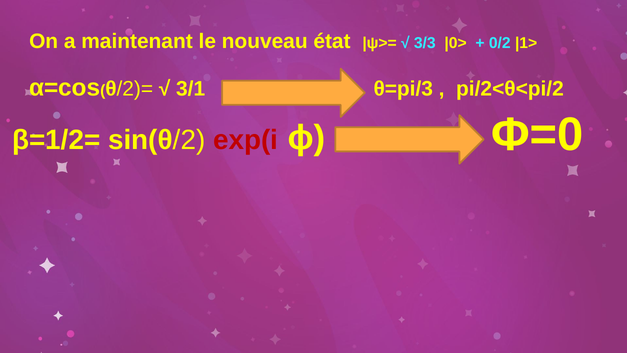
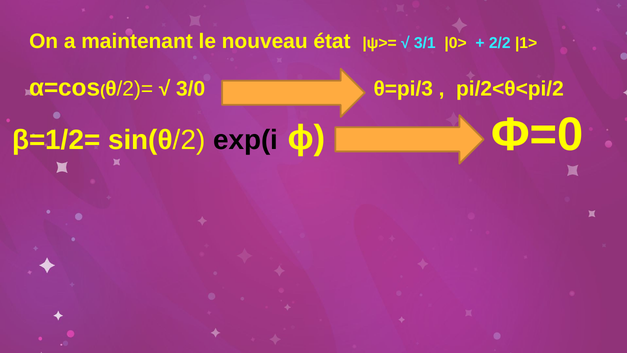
3/3: 3/3 -> 3/1
0/2: 0/2 -> 2/2
3/1: 3/1 -> 3/0
exp(i colour: red -> black
